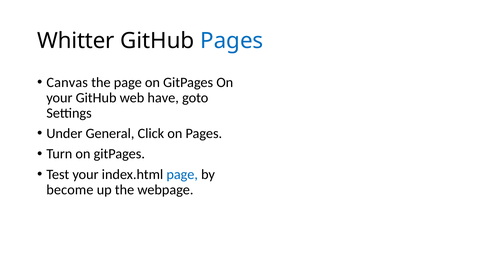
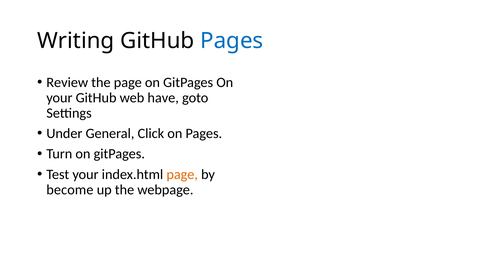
Whitter: Whitter -> Writing
Canvas: Canvas -> Review
page at (182, 175) colour: blue -> orange
